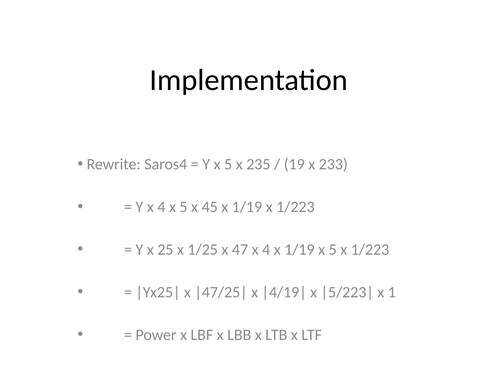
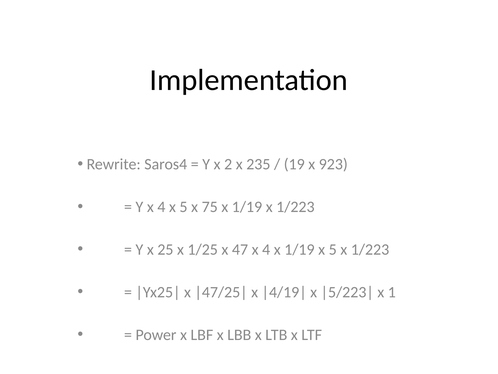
Y x 5: 5 -> 2
233: 233 -> 923
45: 45 -> 75
